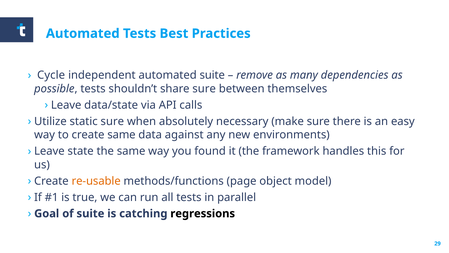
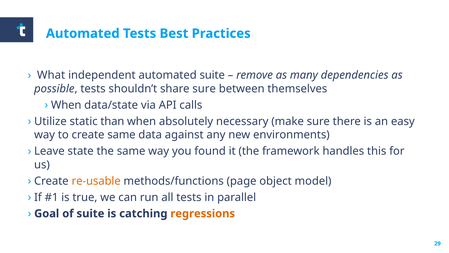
Cycle: Cycle -> What
Leave at (66, 105): Leave -> When
static sure: sure -> than
regressions colour: black -> orange
